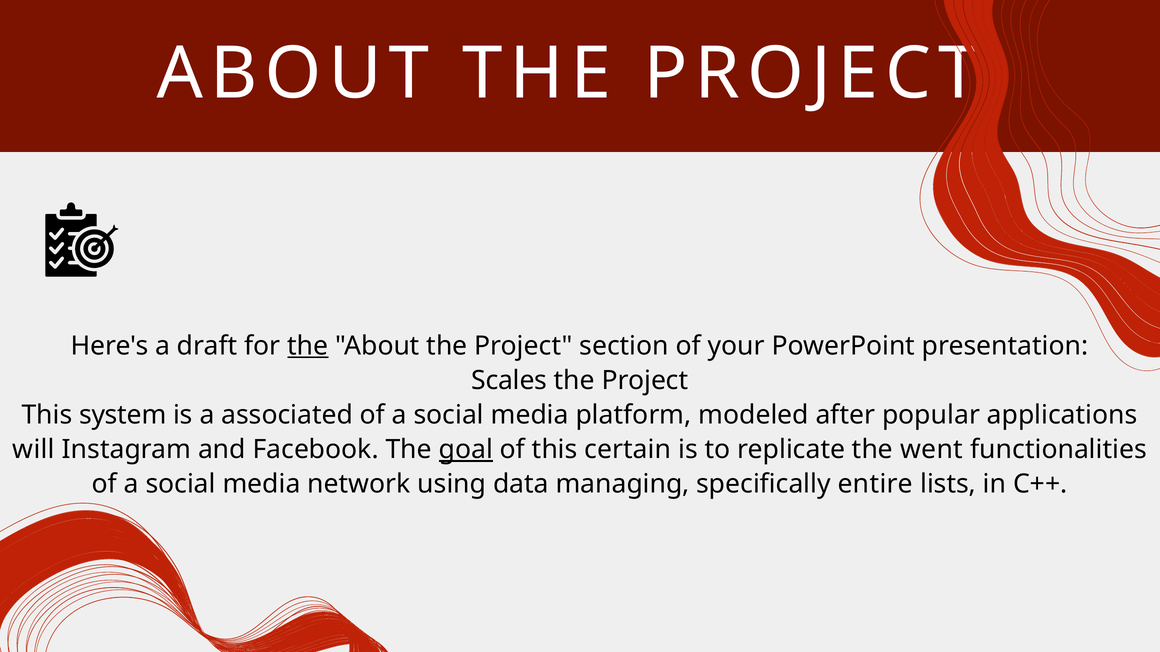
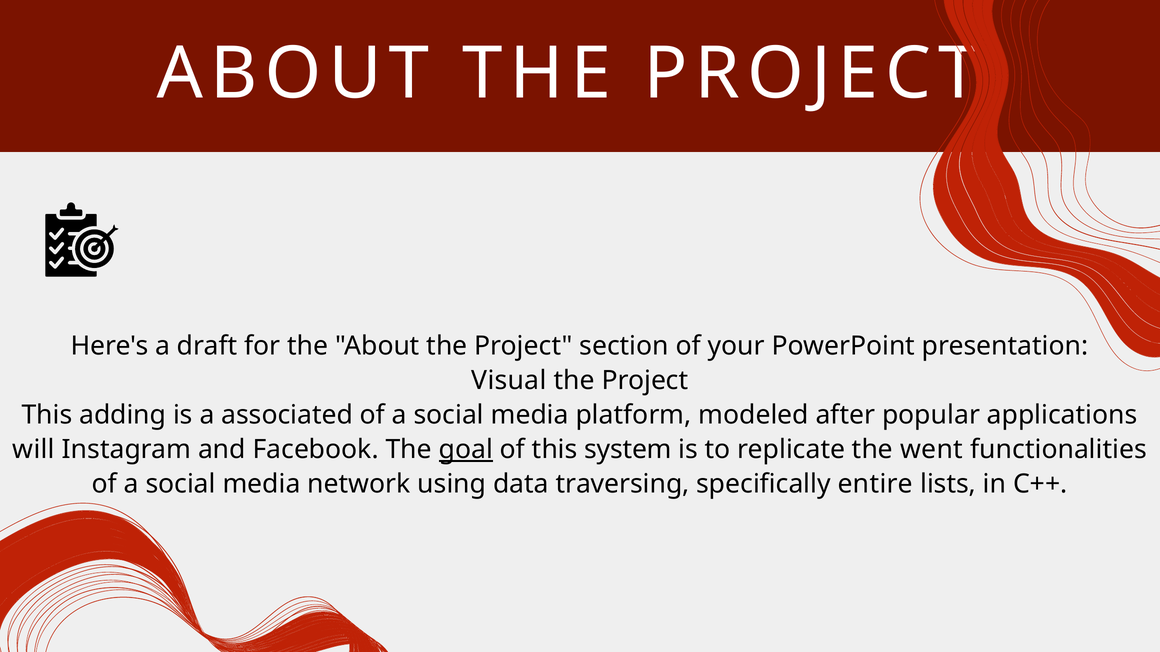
the at (308, 346) underline: present -> none
Scales: Scales -> Visual
system: system -> adding
certain: certain -> system
managing: managing -> traversing
